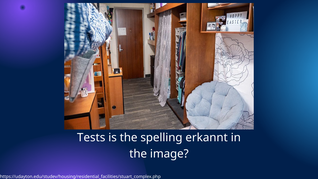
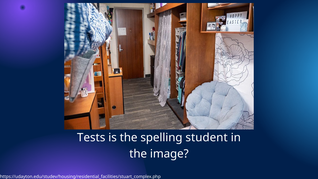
erkannt: erkannt -> student
